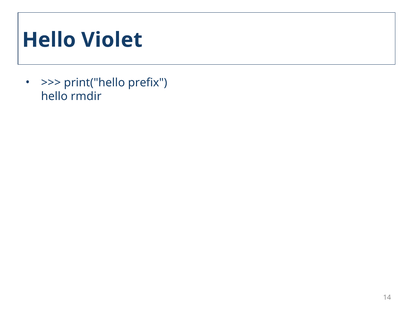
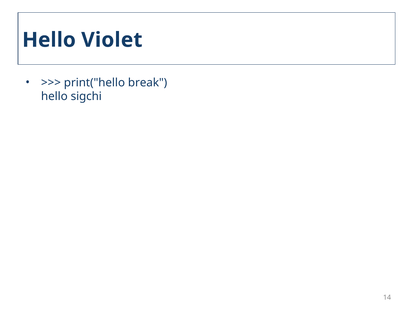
prefix: prefix -> break
rmdir: rmdir -> sigchi
